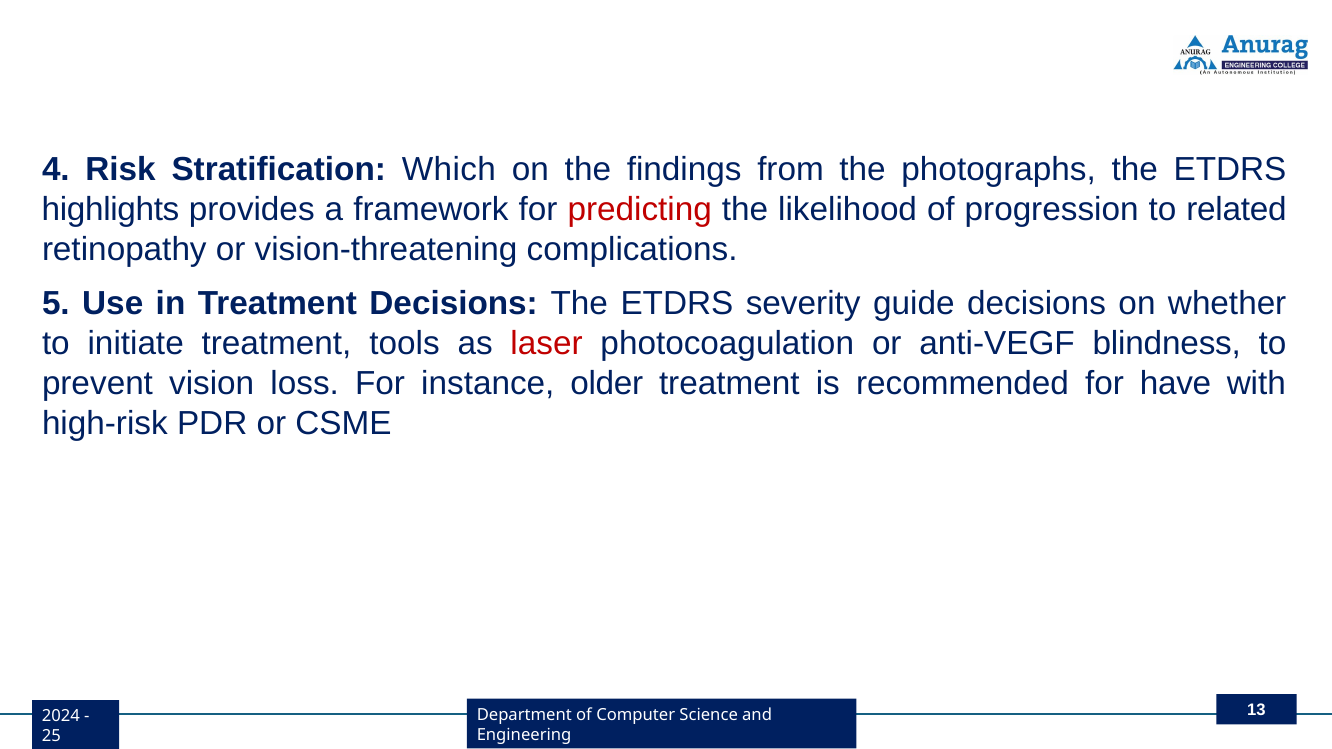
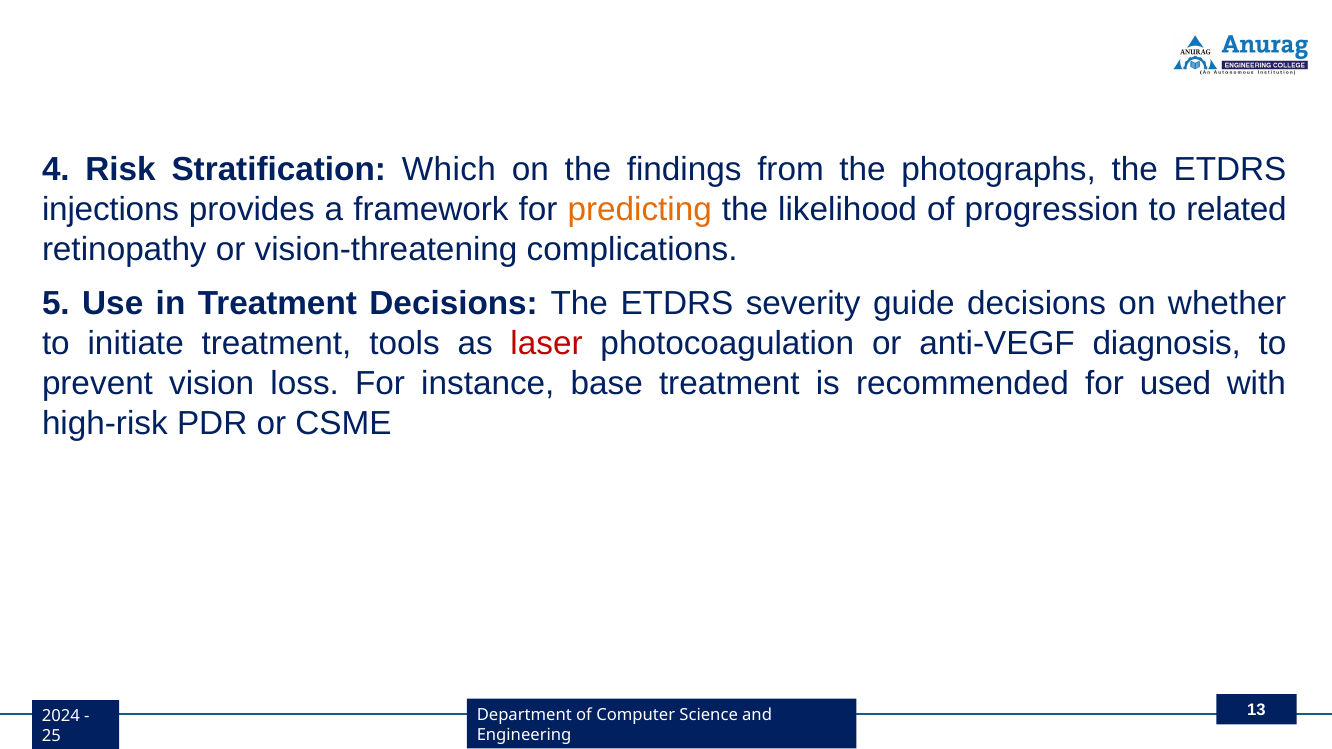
highlights: highlights -> injections
predicting colour: red -> orange
blindness: blindness -> diagnosis
older: older -> base
have: have -> used
